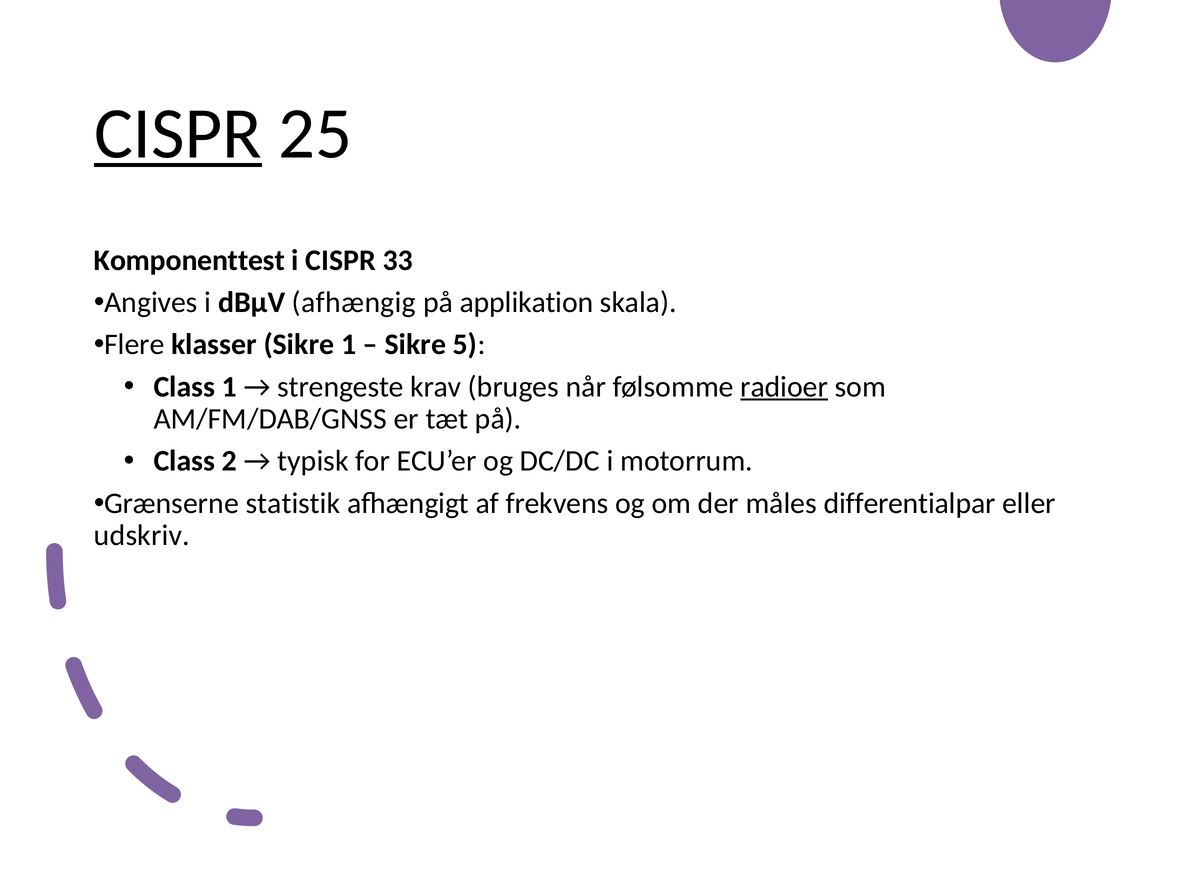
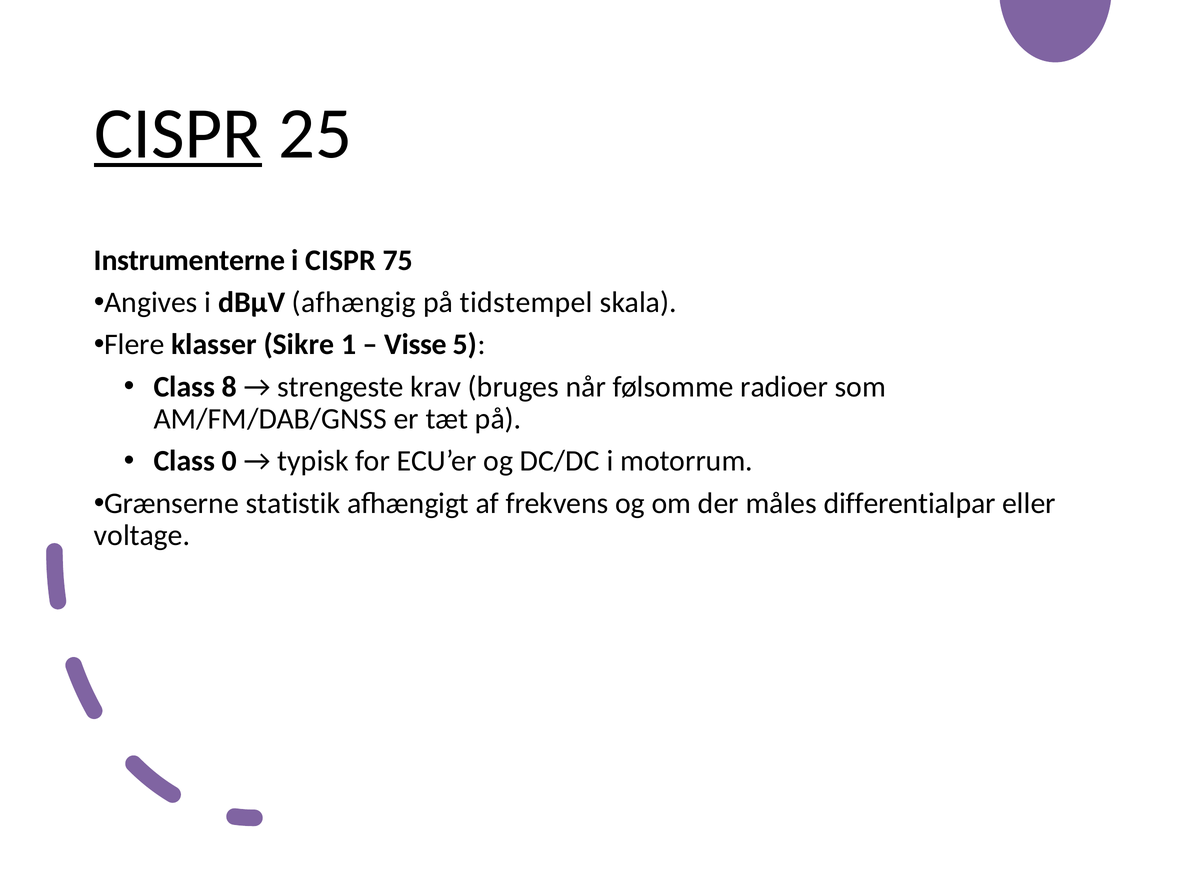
Komponenttest: Komponenttest -> Instrumenterne
33: 33 -> 75
applikation: applikation -> tidstempel
Sikre at (415, 345): Sikre -> Visse
Class 1: 1 -> 8
radioer underline: present -> none
2: 2 -> 0
udskriv: udskriv -> voltage
